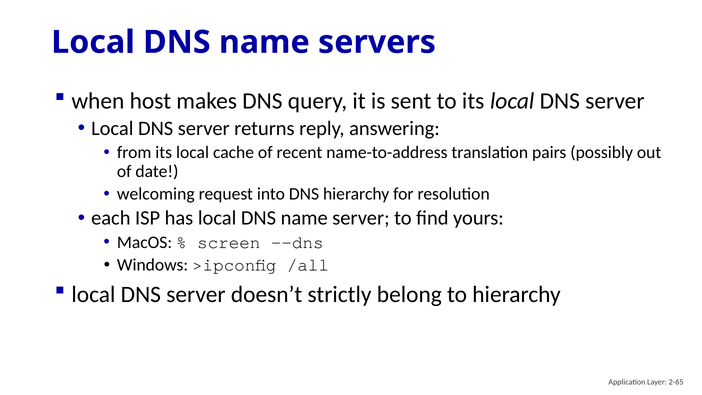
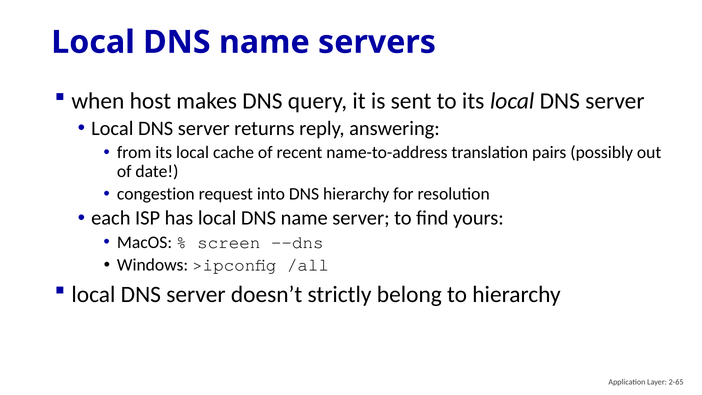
welcoming: welcoming -> congestion
